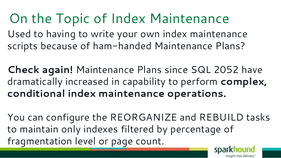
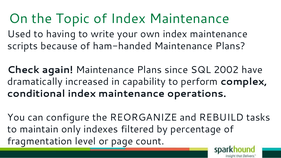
2052: 2052 -> 2002
